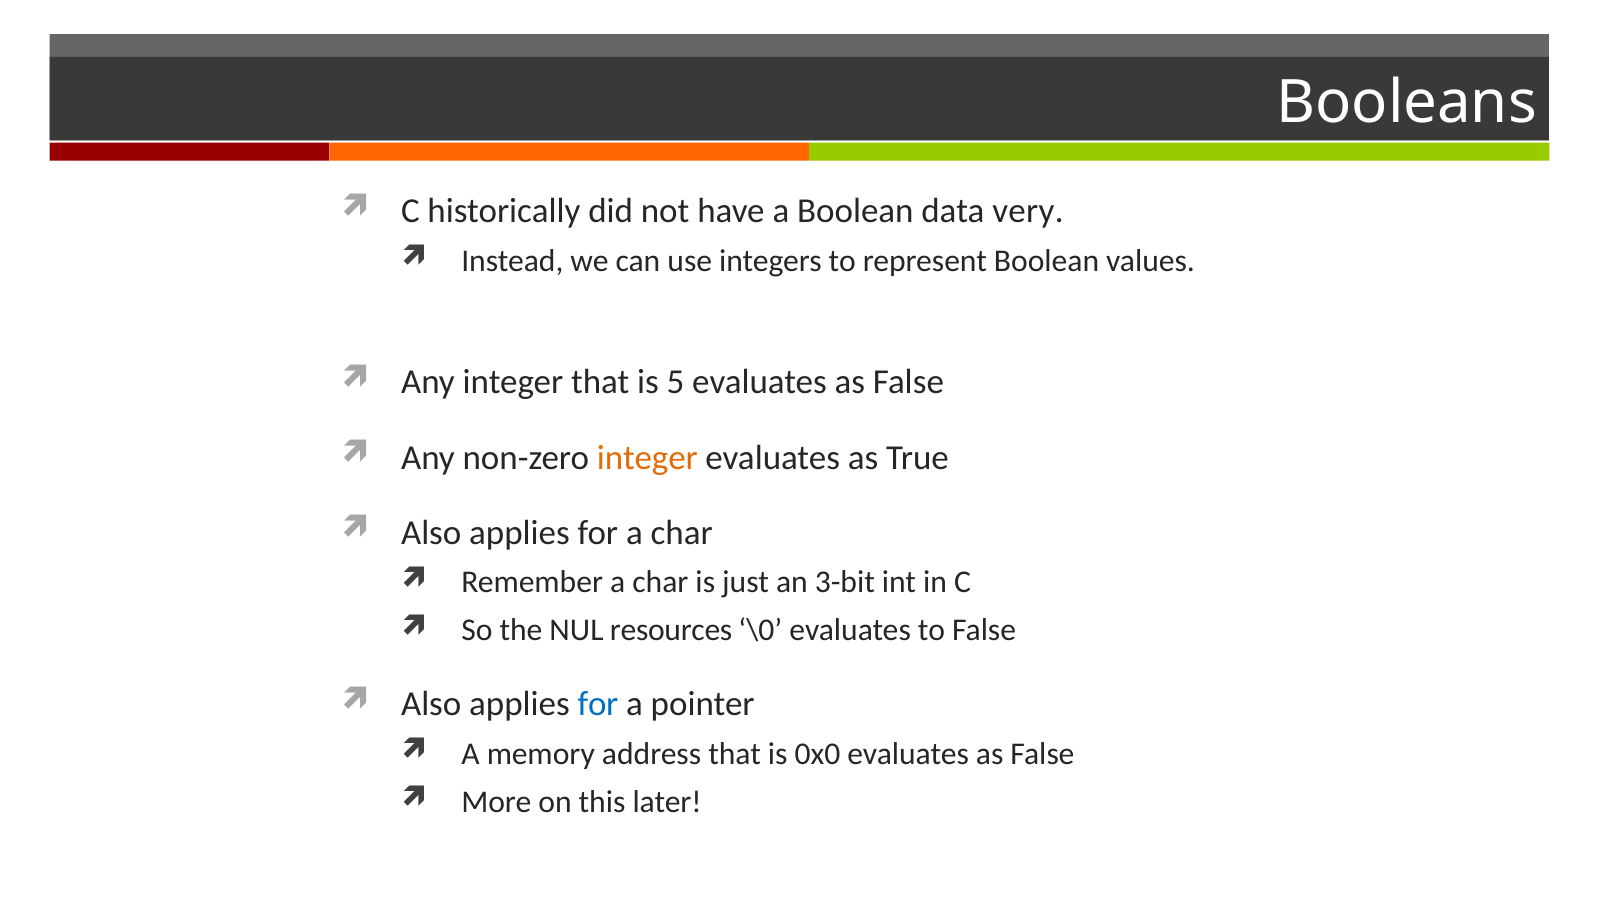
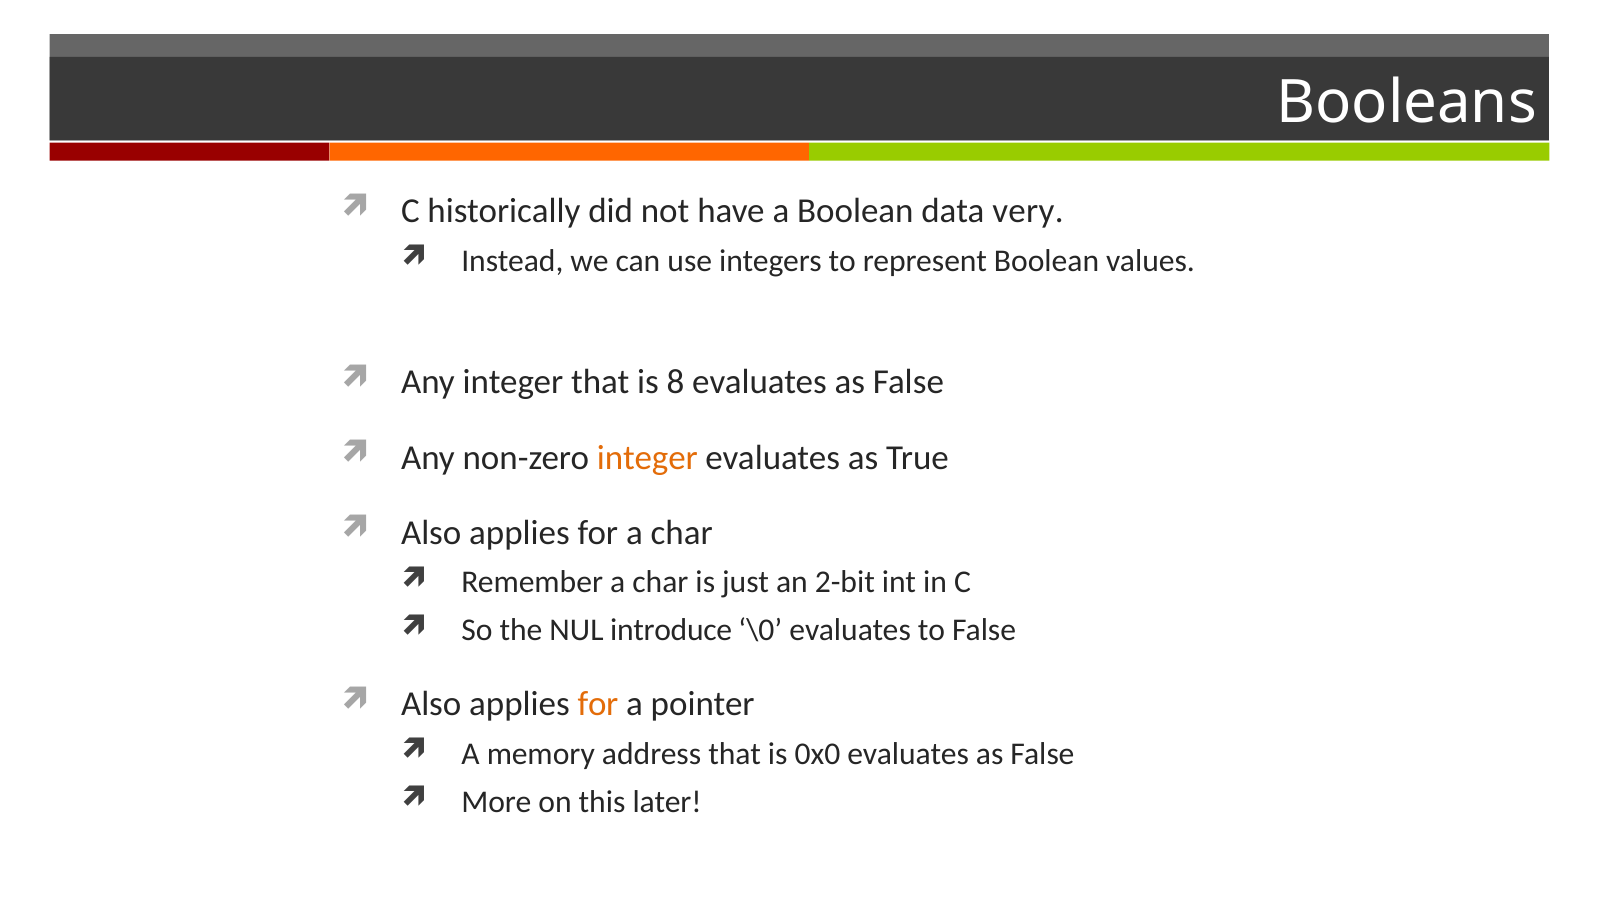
5: 5 -> 8
3-bit: 3-bit -> 2-bit
resources: resources -> introduce
for at (598, 704) colour: blue -> orange
